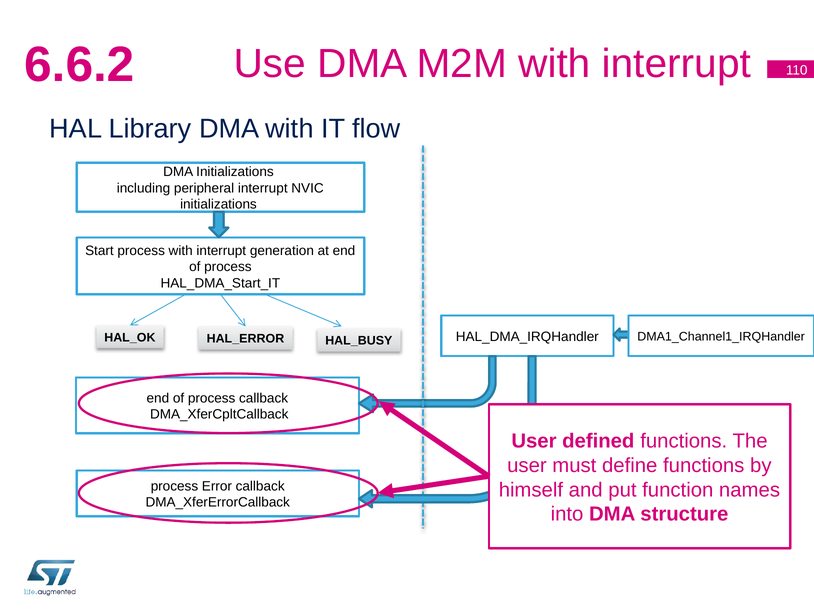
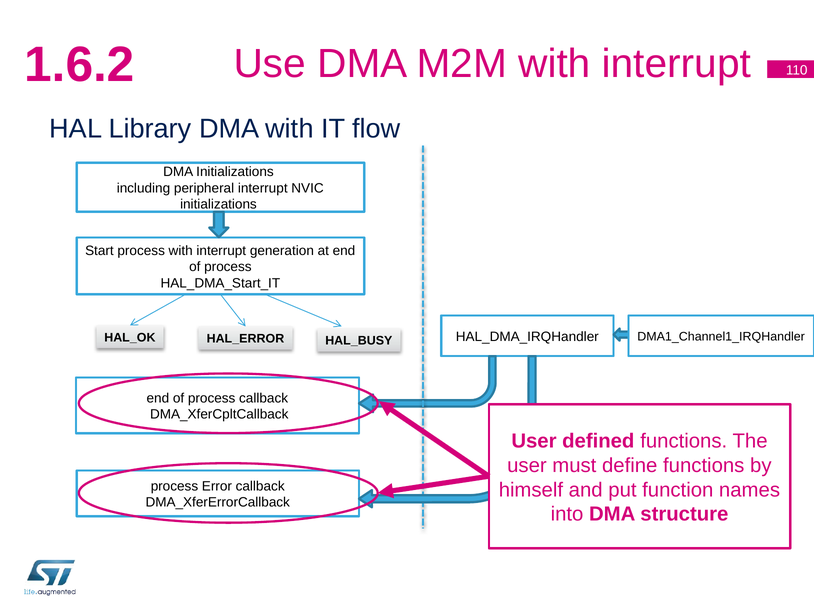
6.6.2: 6.6.2 -> 1.6.2
